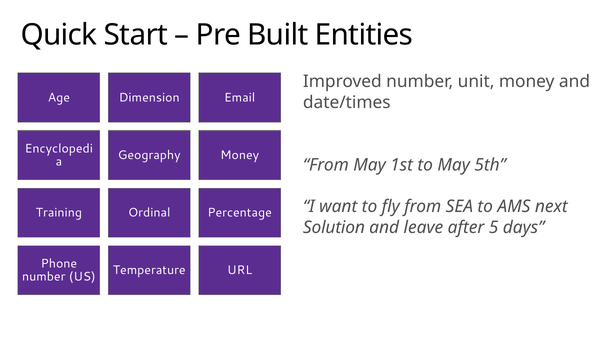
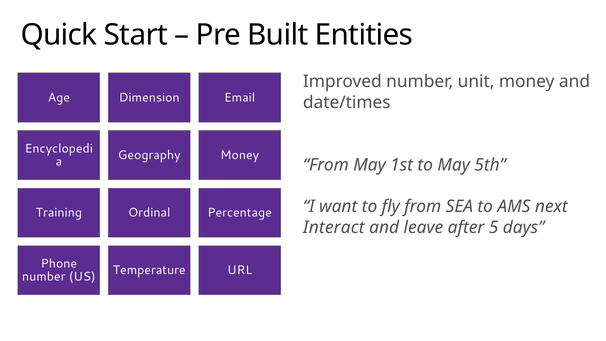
Solution: Solution -> Interact
